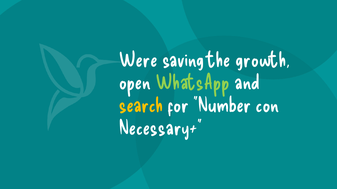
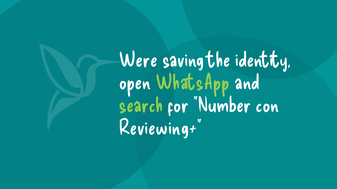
growth: growth -> identity
search colour: yellow -> light green
Necessary+: Necessary+ -> Reviewing+
